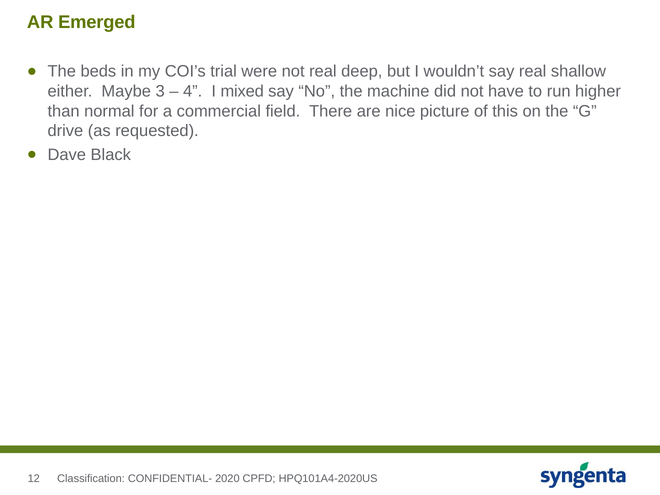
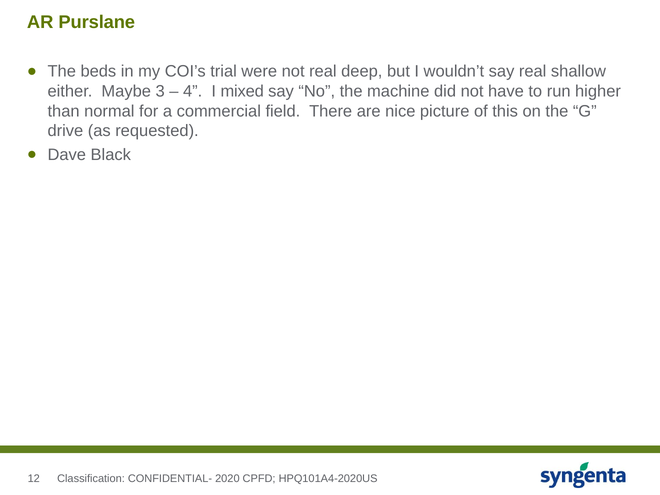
Emerged: Emerged -> Purslane
